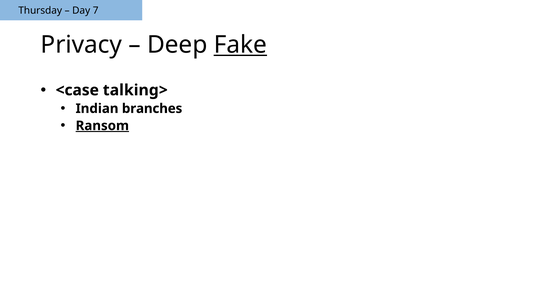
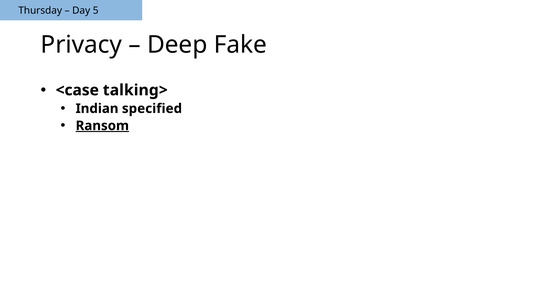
7: 7 -> 5
Fake underline: present -> none
branches: branches -> specified
